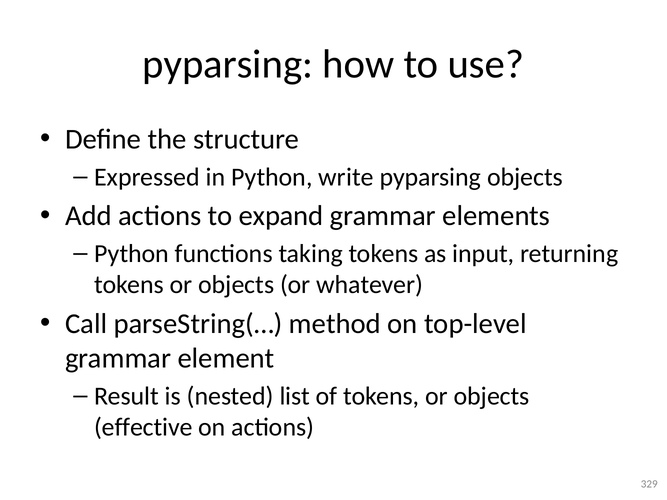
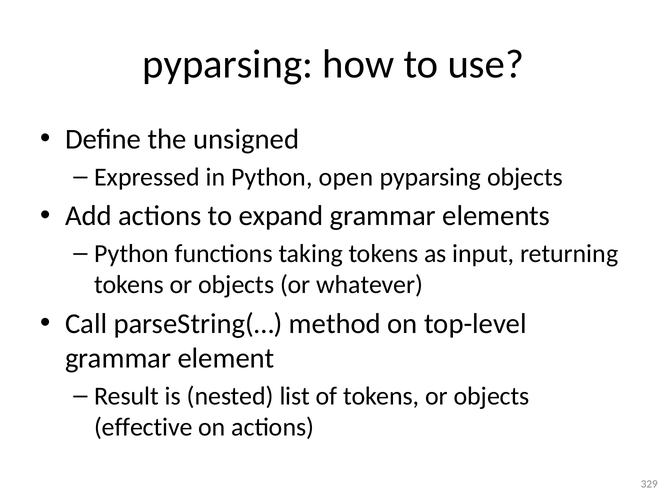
structure: structure -> unsigned
write: write -> open
